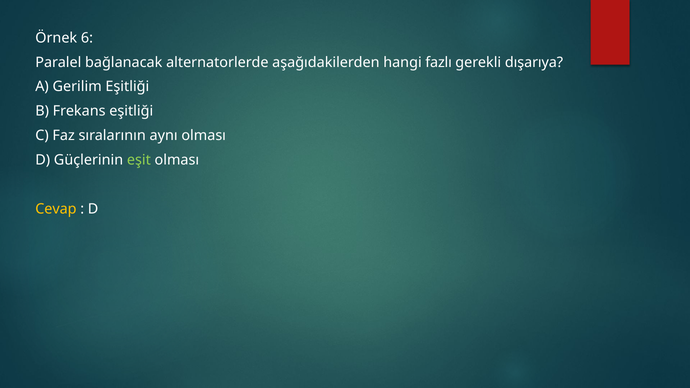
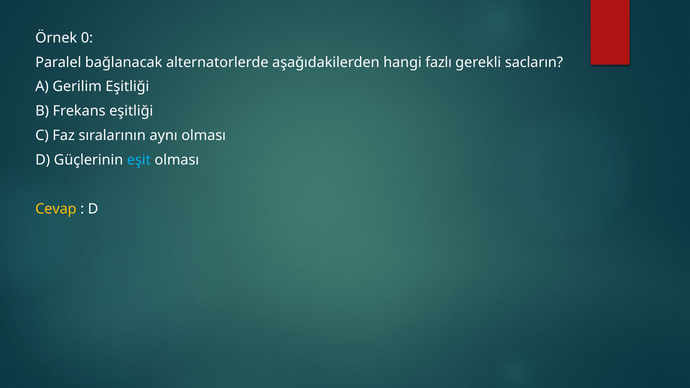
6: 6 -> 0
dışarıya: dışarıya -> sacların
eşit colour: light green -> light blue
